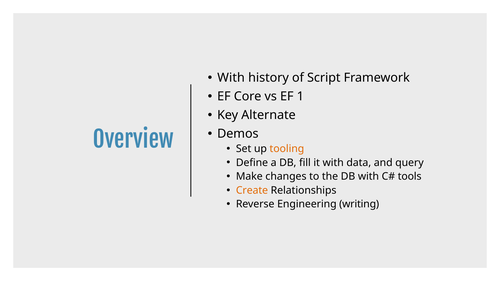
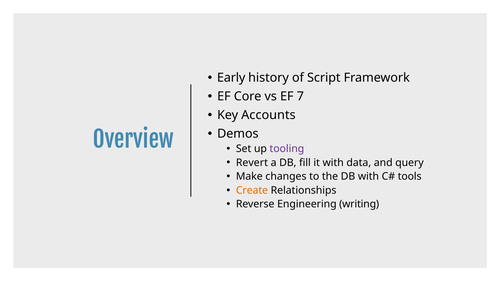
With at (231, 78): With -> Early
1: 1 -> 7
Alternate: Alternate -> Accounts
tooling colour: orange -> purple
Define: Define -> Revert
